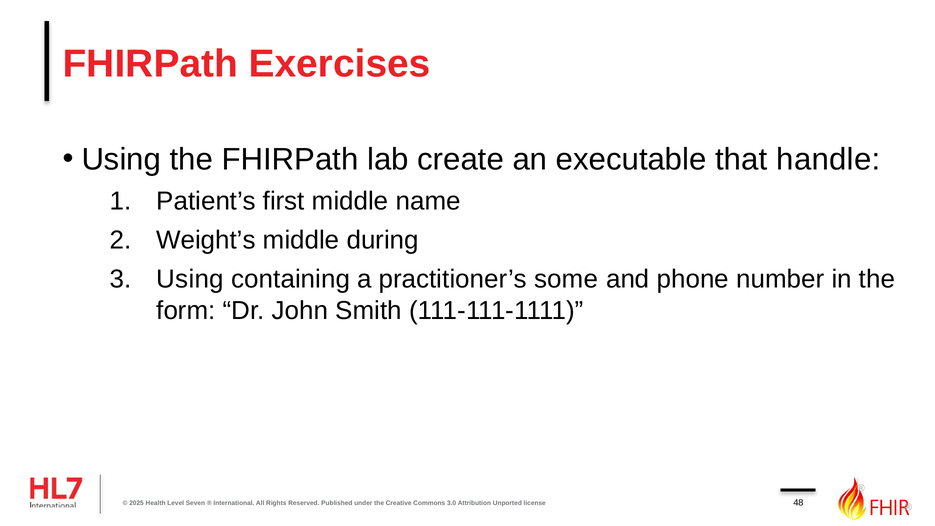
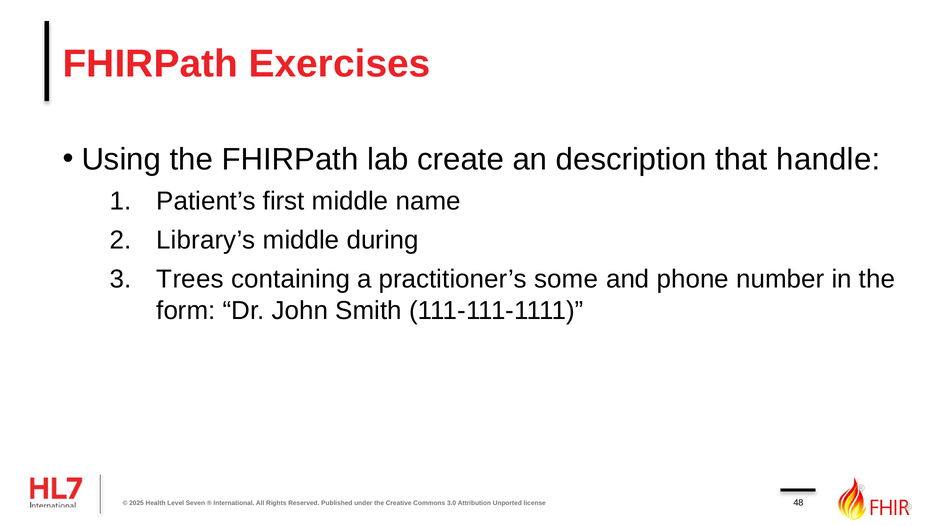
executable: executable -> description
Weight’s: Weight’s -> Library’s
Using at (190, 279): Using -> Trees
